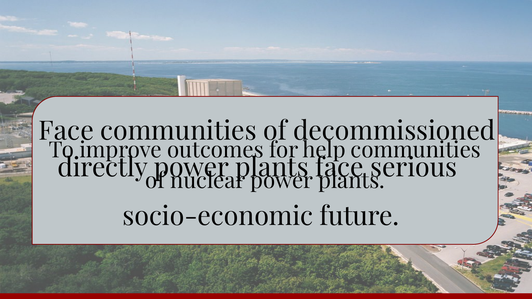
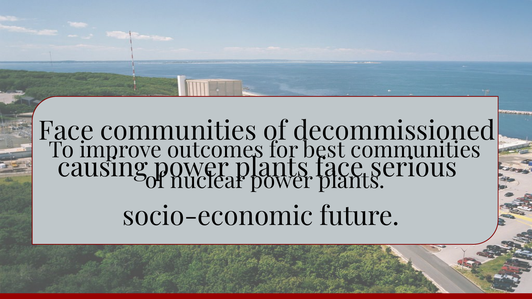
help: help -> best
directly: directly -> causing
